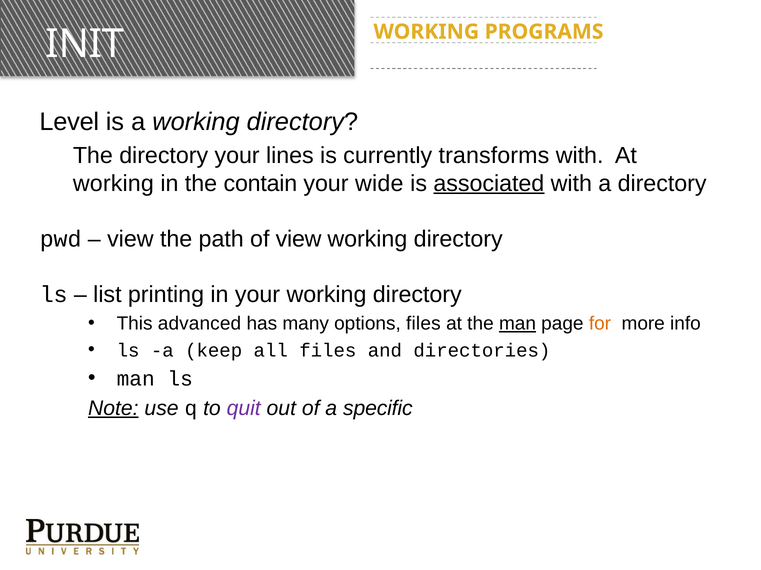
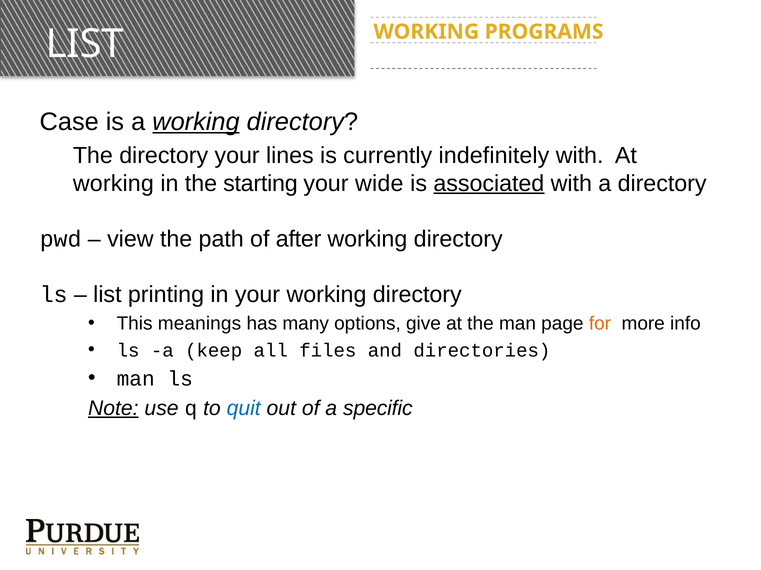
INIT at (85, 44): INIT -> LIST
Level: Level -> Case
working at (196, 122) underline: none -> present
transforms: transforms -> indefinitely
contain: contain -> starting
of view: view -> after
advanced: advanced -> meanings
options files: files -> give
man at (517, 324) underline: present -> none
quit colour: purple -> blue
